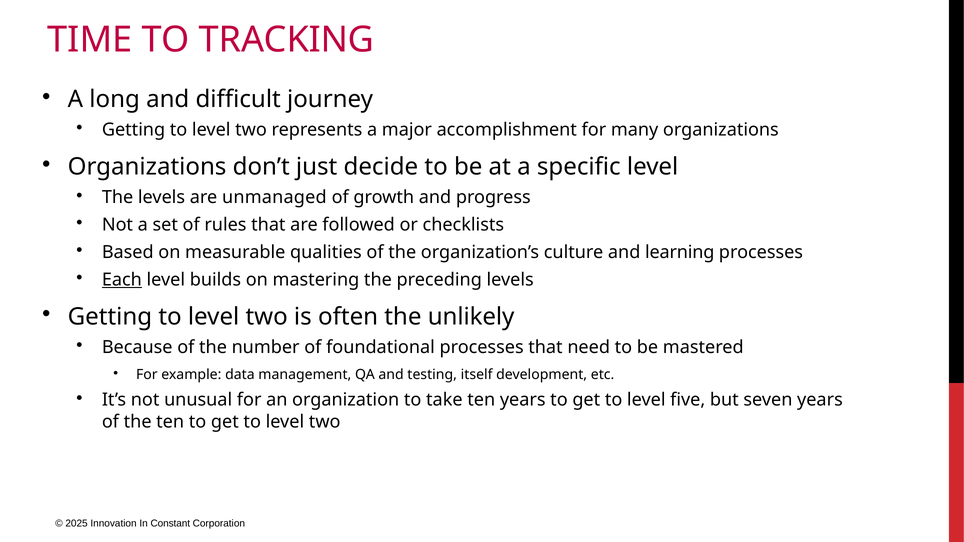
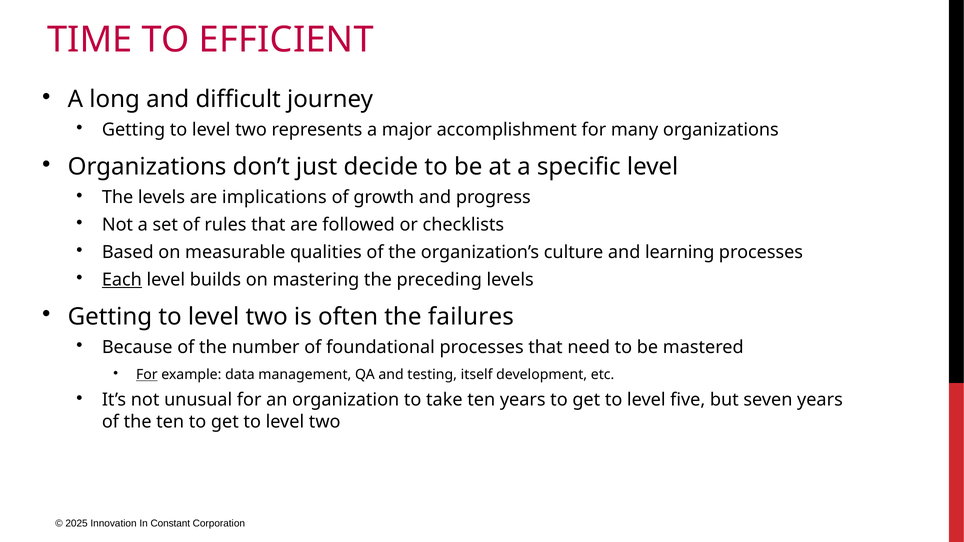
TRACKING: TRACKING -> EFFICIENT
unmanaged: unmanaged -> implications
unlikely: unlikely -> failures
For at (147, 375) underline: none -> present
